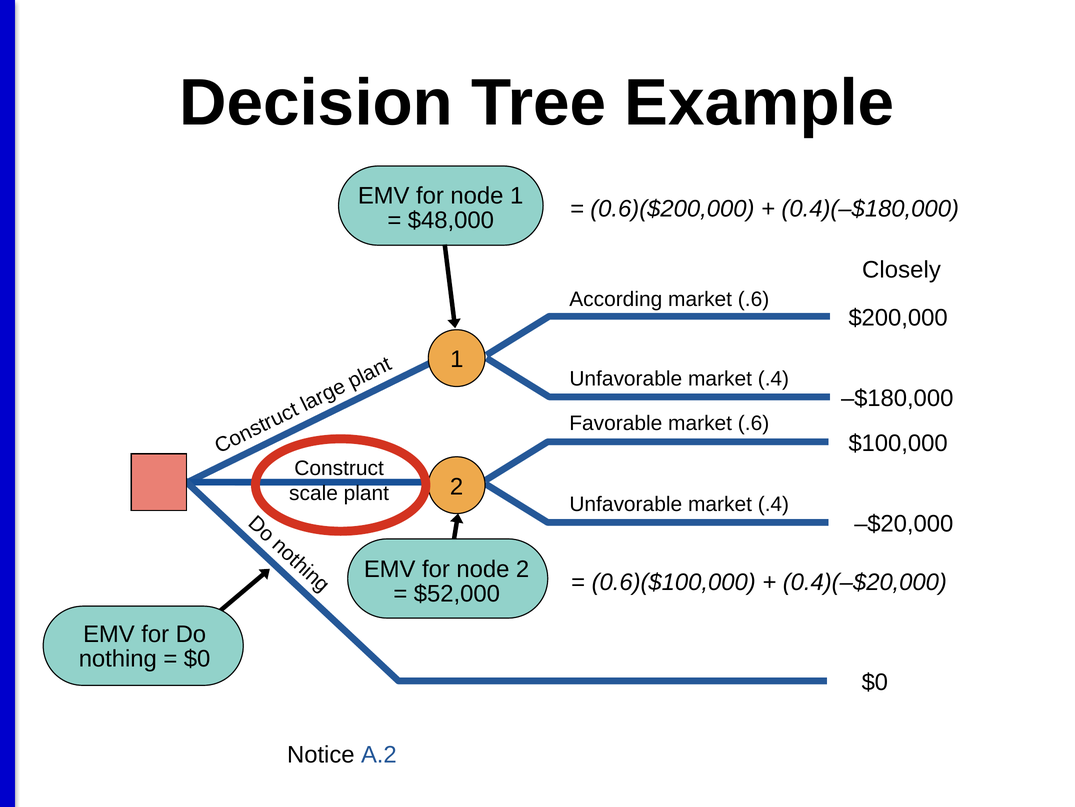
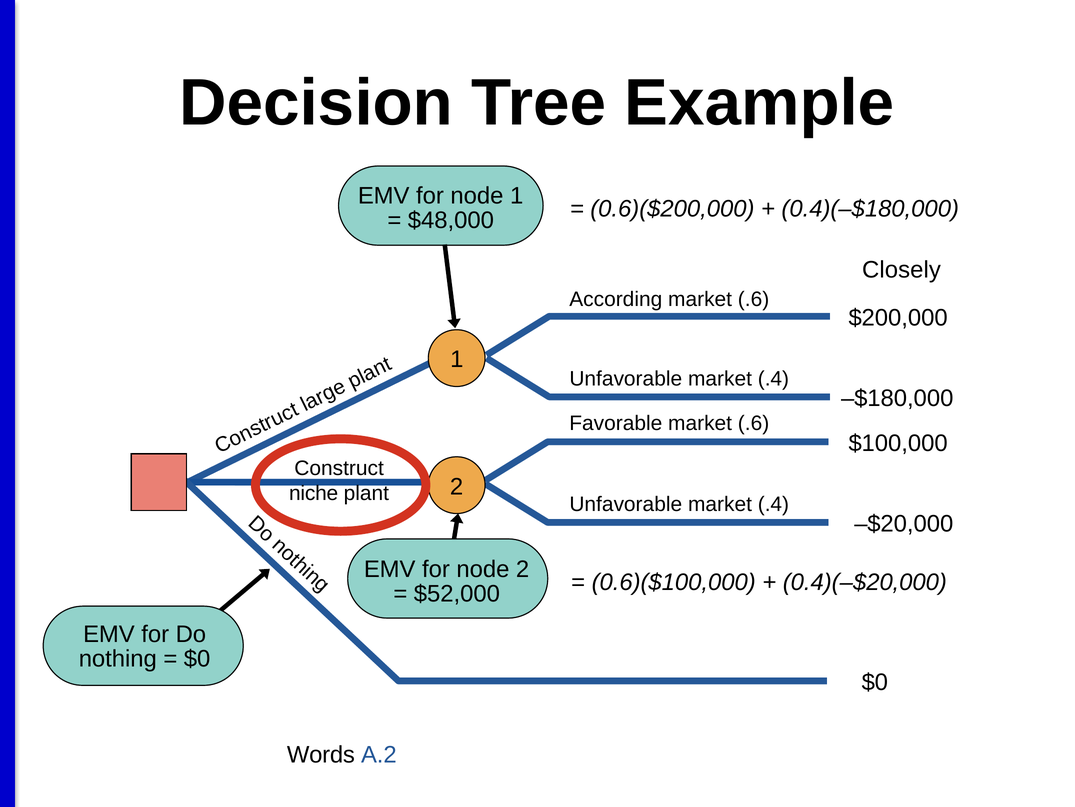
scale: scale -> niche
Notice: Notice -> Words
